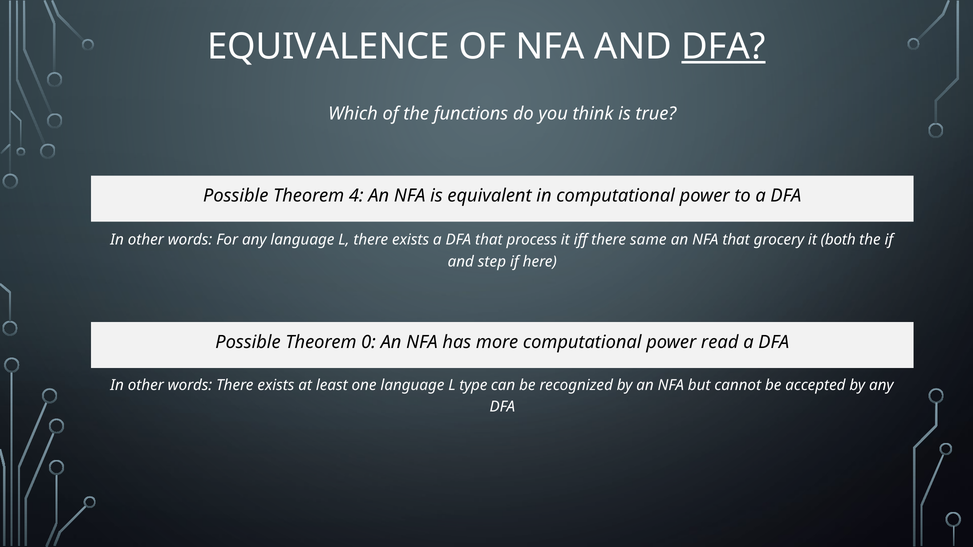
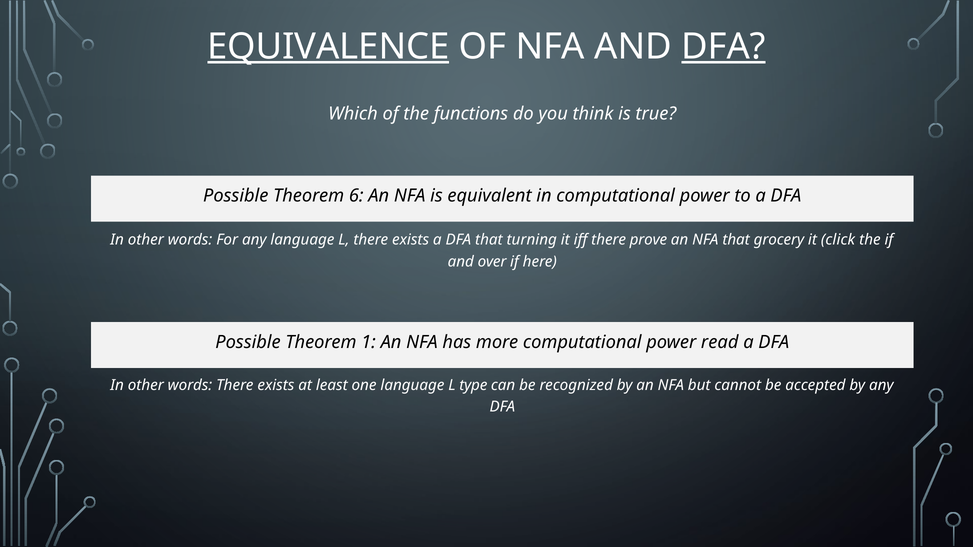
EQUIVALENCE underline: none -> present
4: 4 -> 6
process: process -> turning
same: same -> prove
both: both -> click
step: step -> over
0: 0 -> 1
